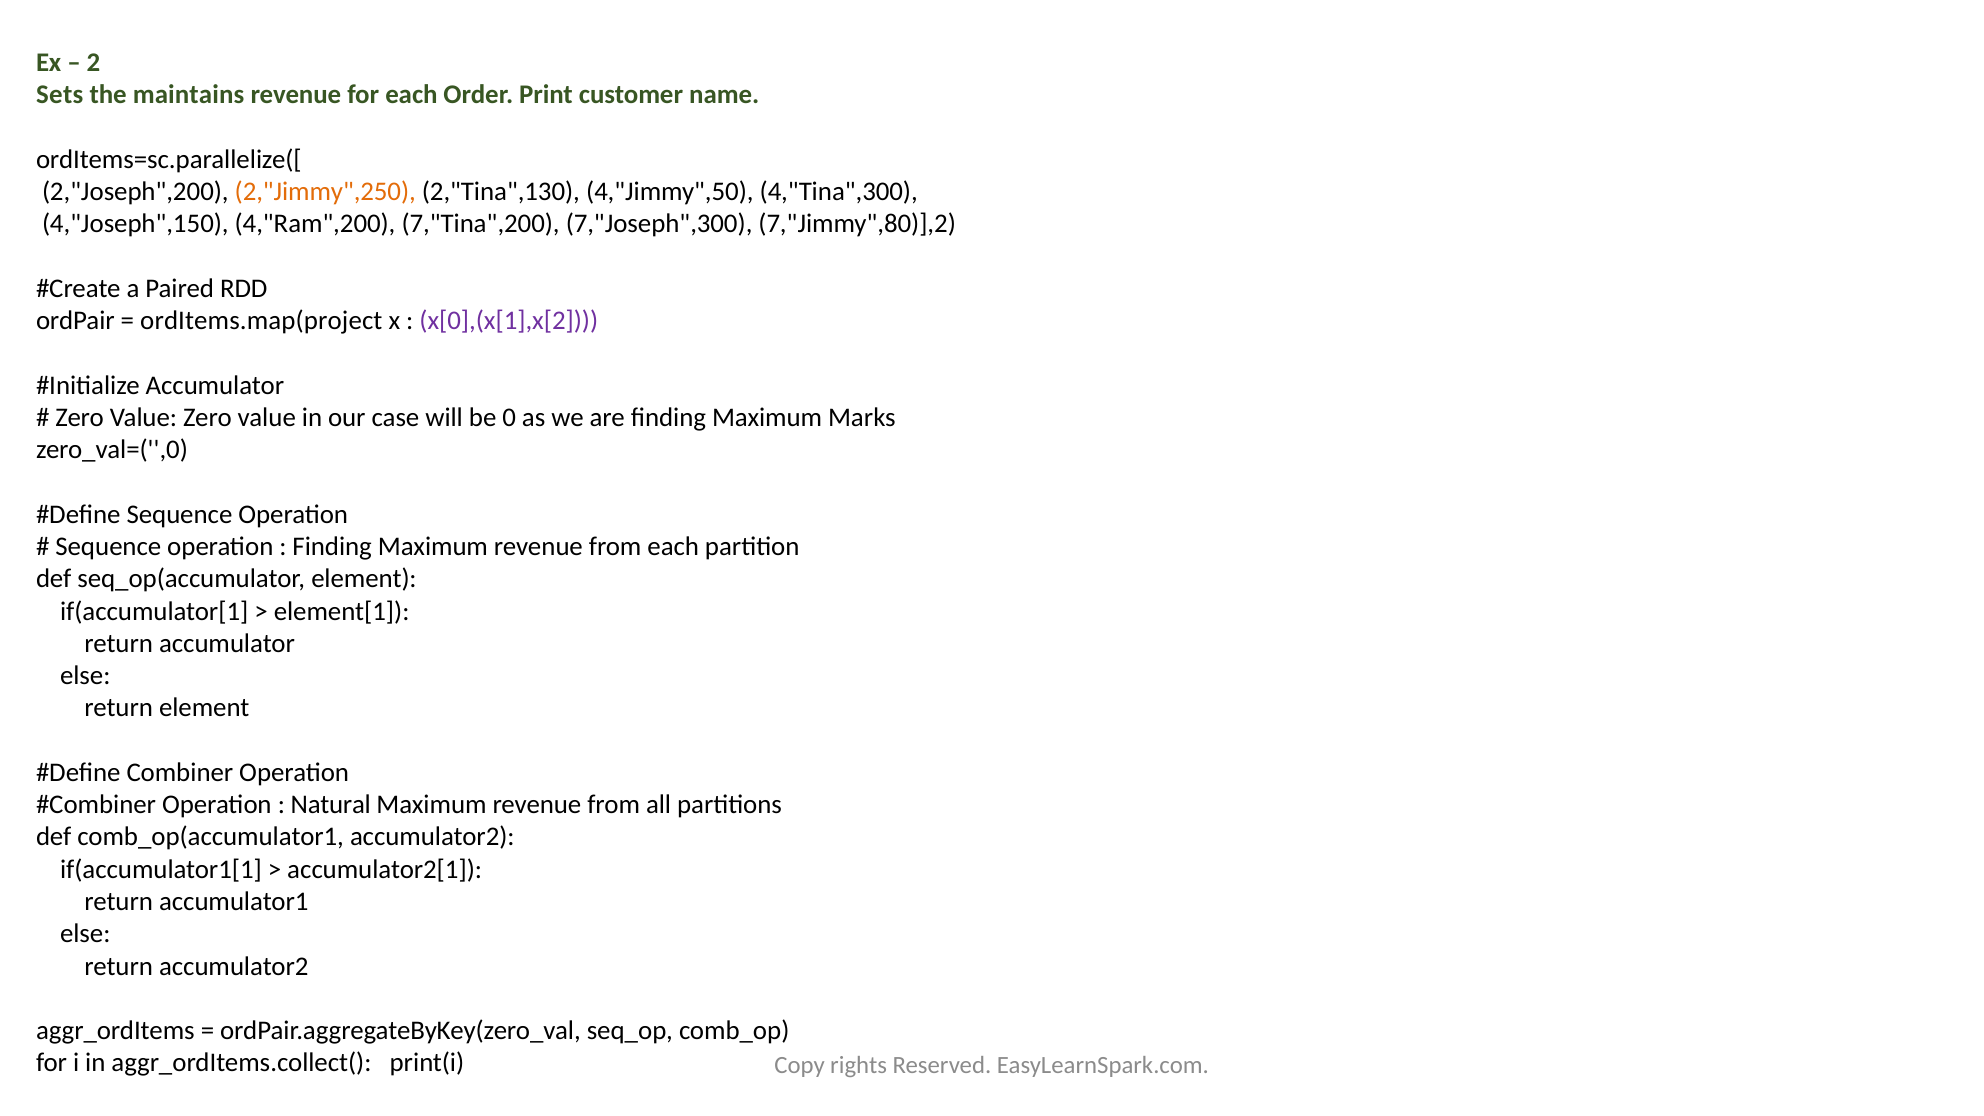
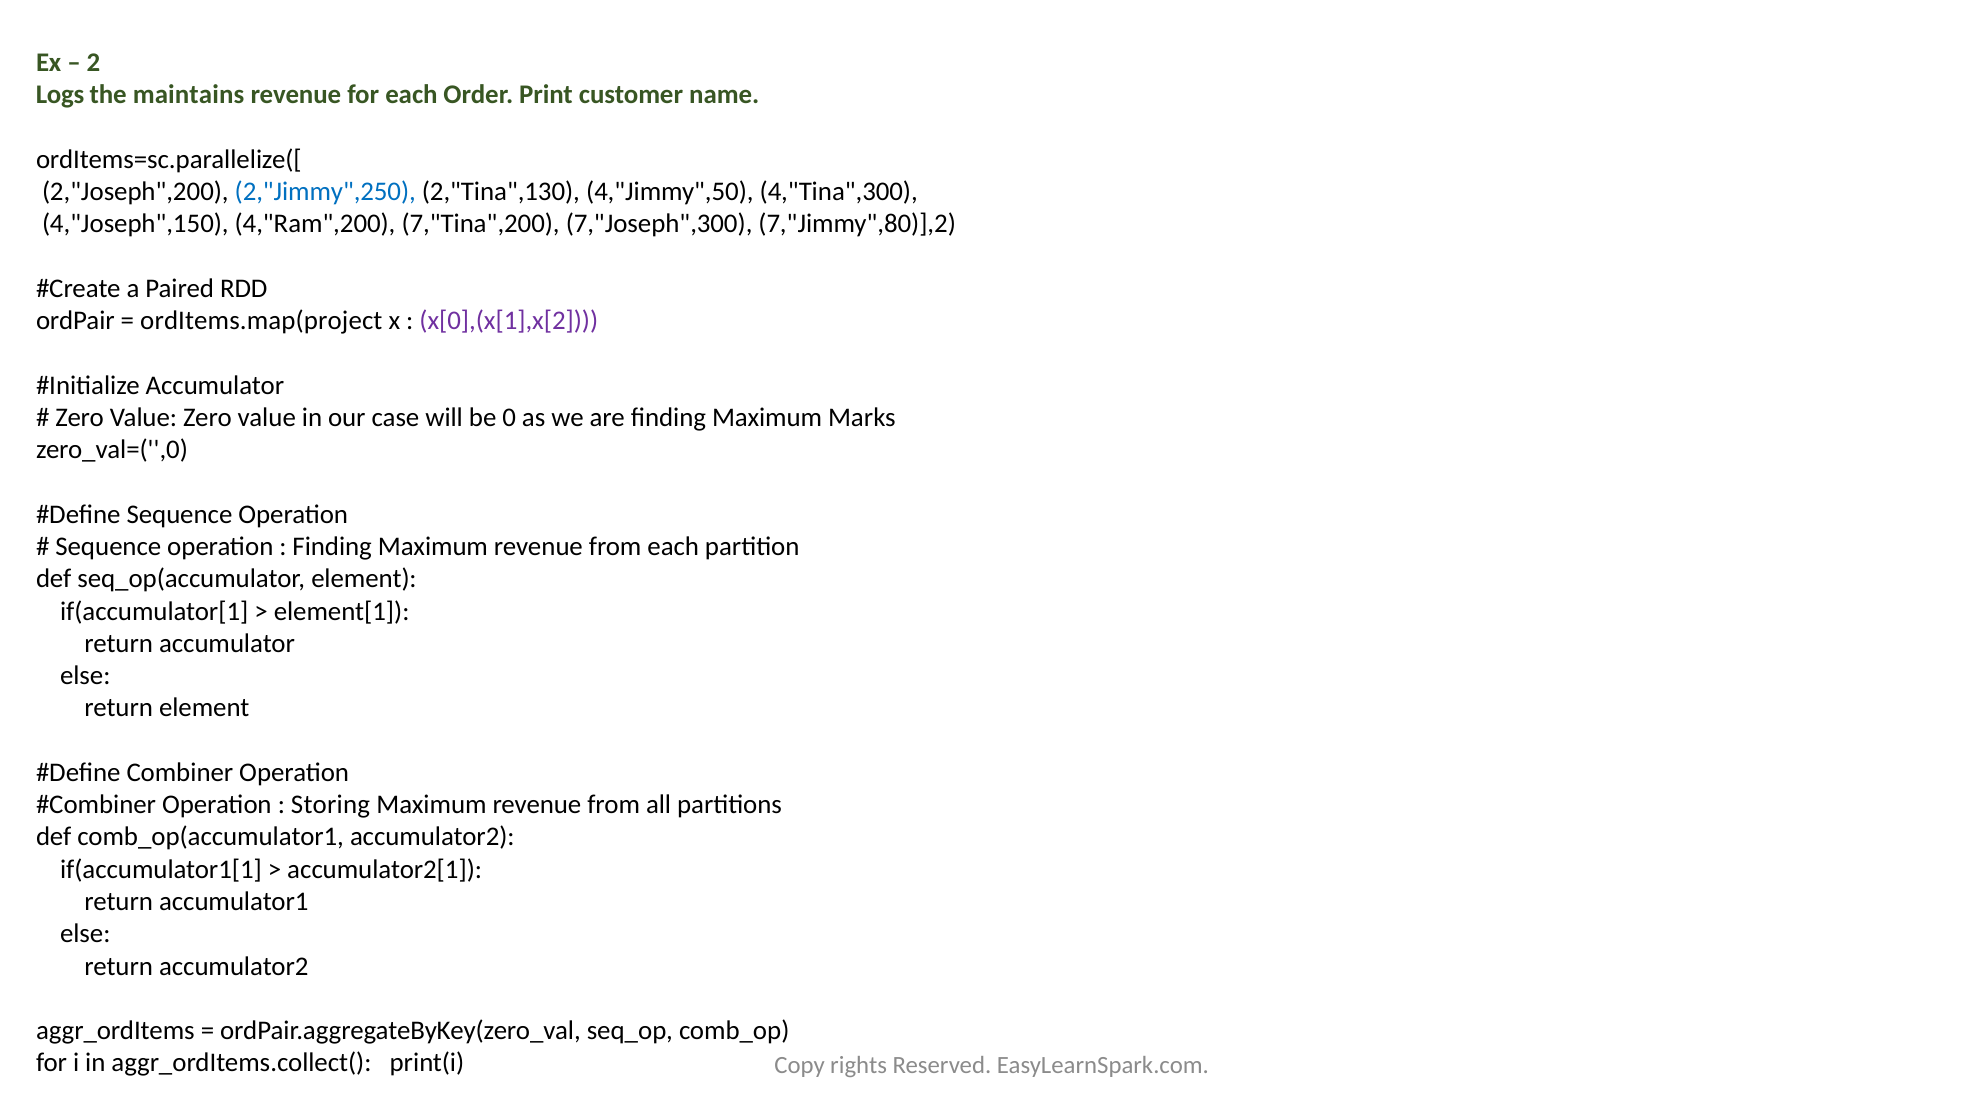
Sets: Sets -> Logs
2,"Jimmy",250 colour: orange -> blue
Natural: Natural -> Storing
